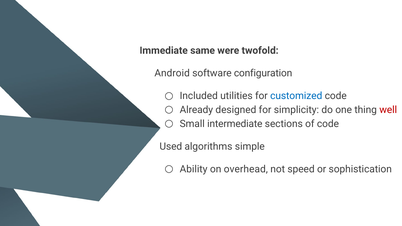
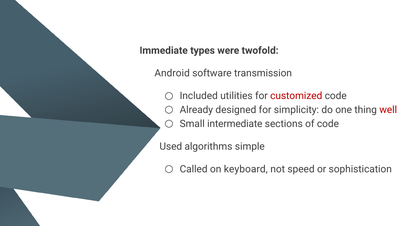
same: same -> types
configuration: configuration -> transmission
customized colour: blue -> red
Ability: Ability -> Called
overhead: overhead -> keyboard
